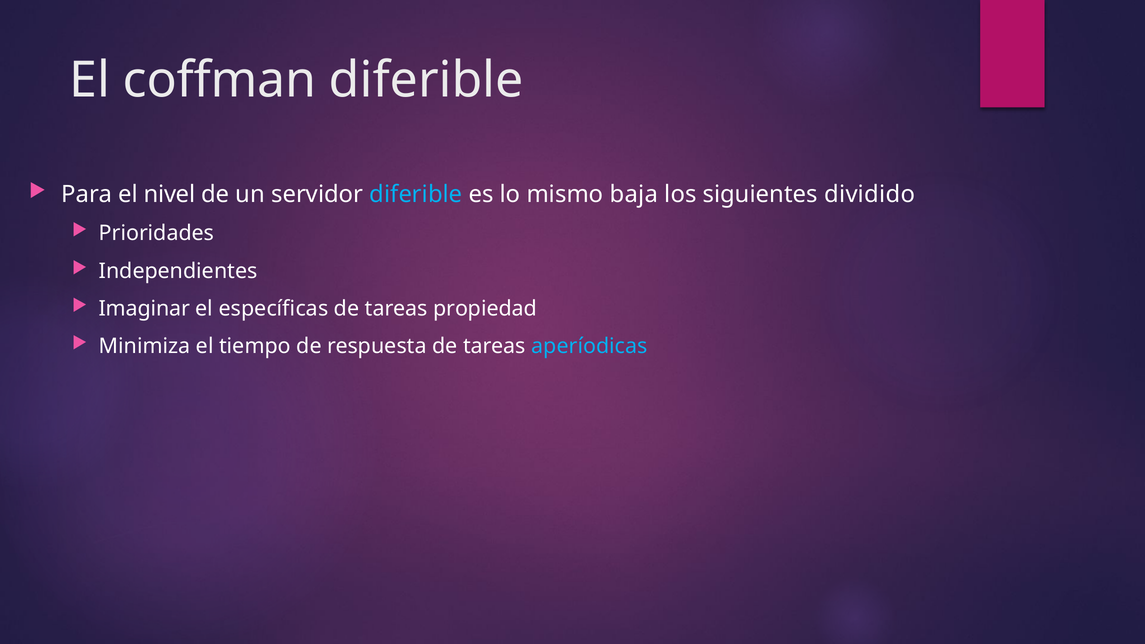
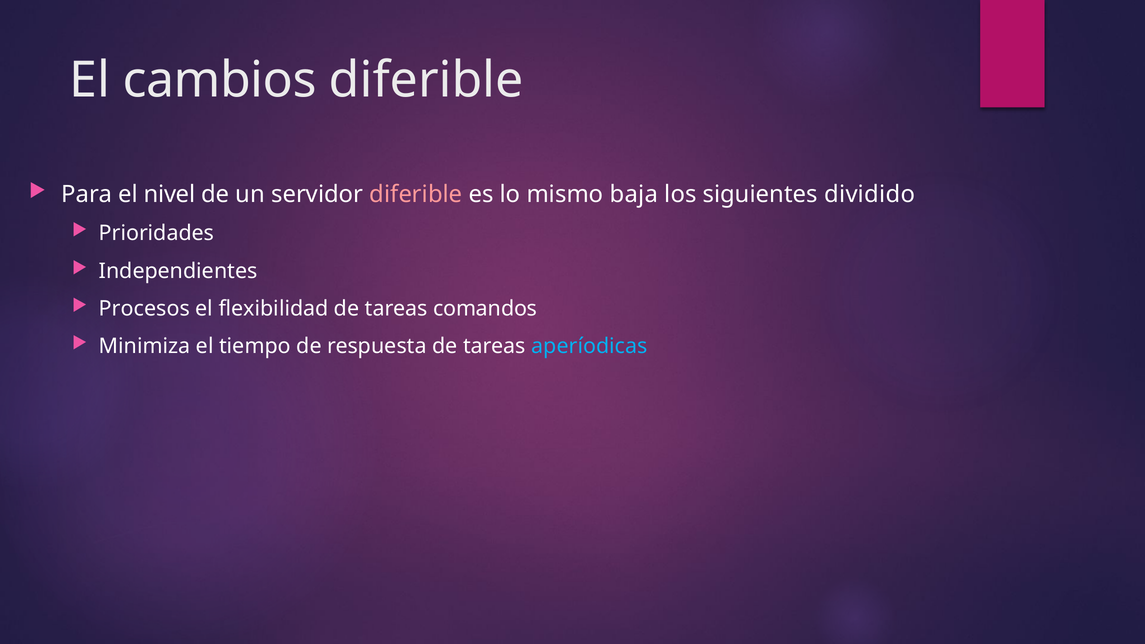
coffman: coffman -> cambios
diferible at (416, 194) colour: light blue -> pink
Imaginar: Imaginar -> Procesos
específicas: específicas -> flexibilidad
propiedad: propiedad -> comandos
